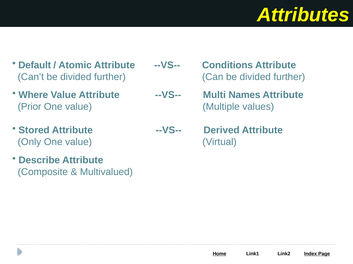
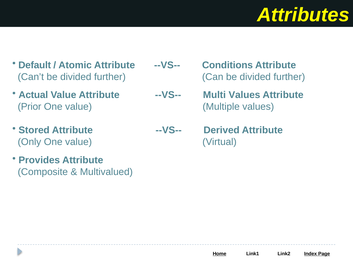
Where: Where -> Actual
Multi Names: Names -> Values
Describe: Describe -> Provides
